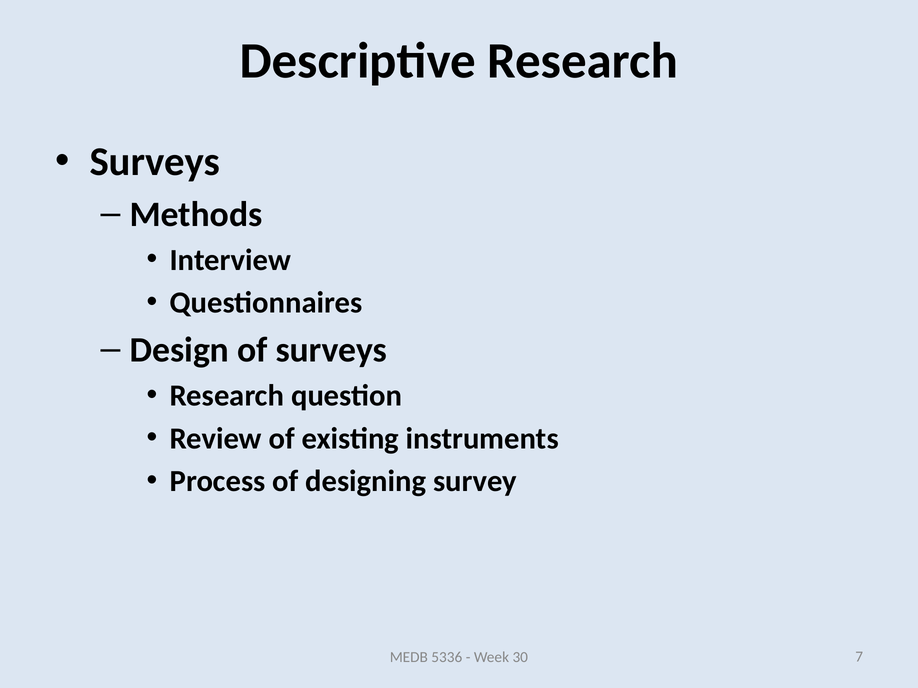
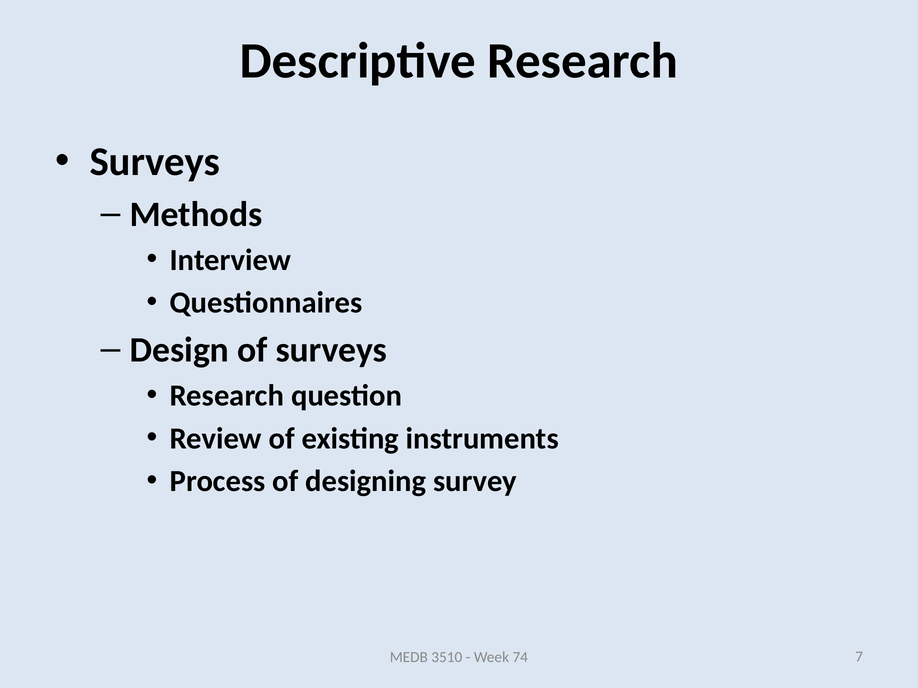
5336: 5336 -> 3510
30: 30 -> 74
